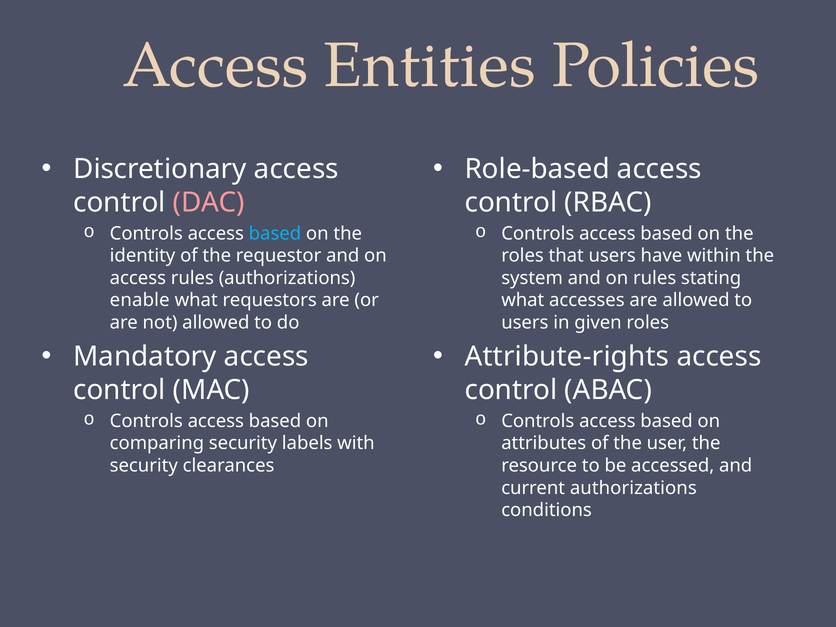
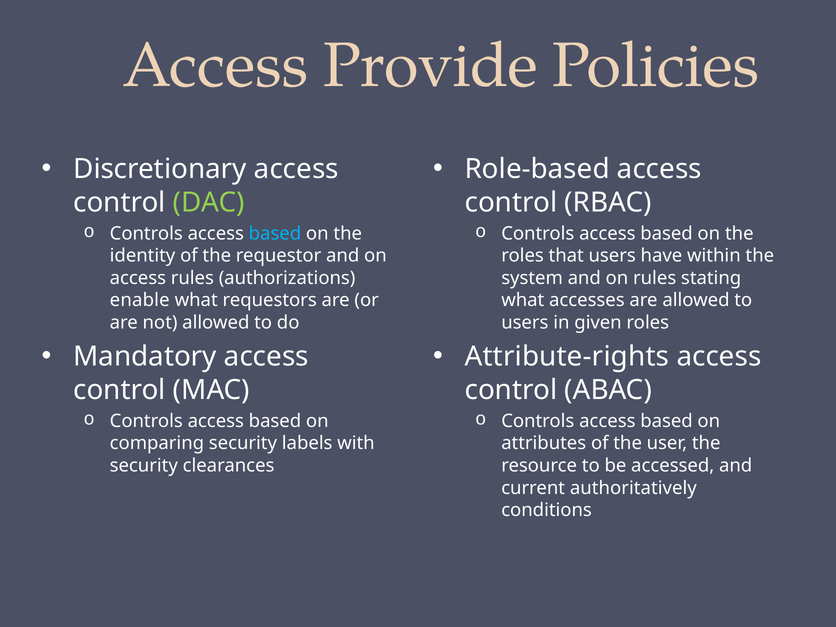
Entities: Entities -> Provide
DAC colour: pink -> light green
current authorizations: authorizations -> authoritatively
